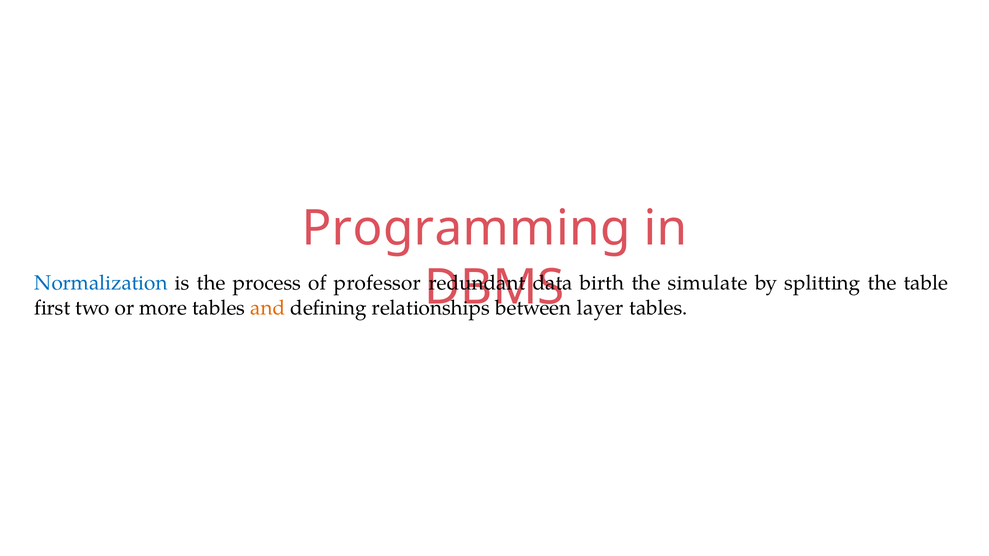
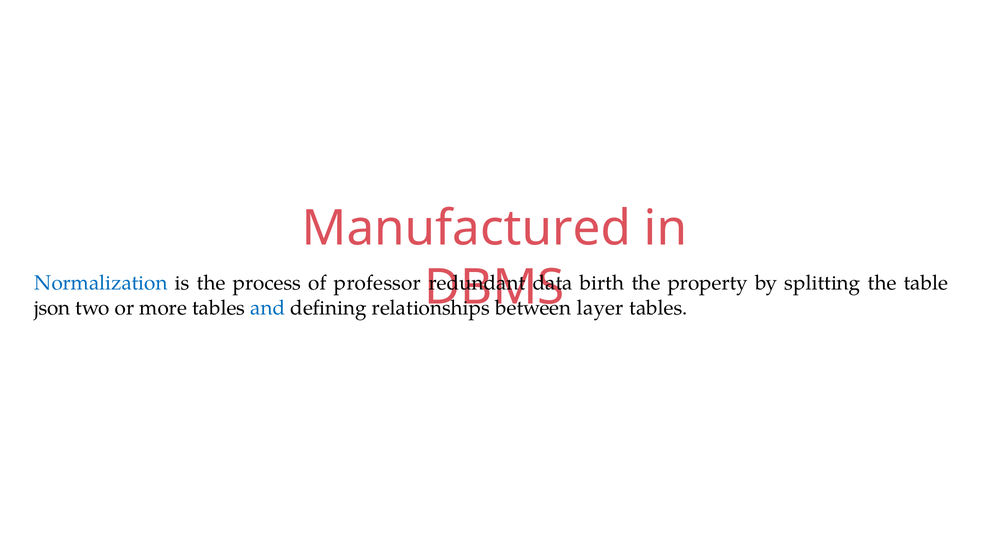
Programming: Programming -> Manufactured
simulate: simulate -> property
first: first -> json
and colour: orange -> blue
